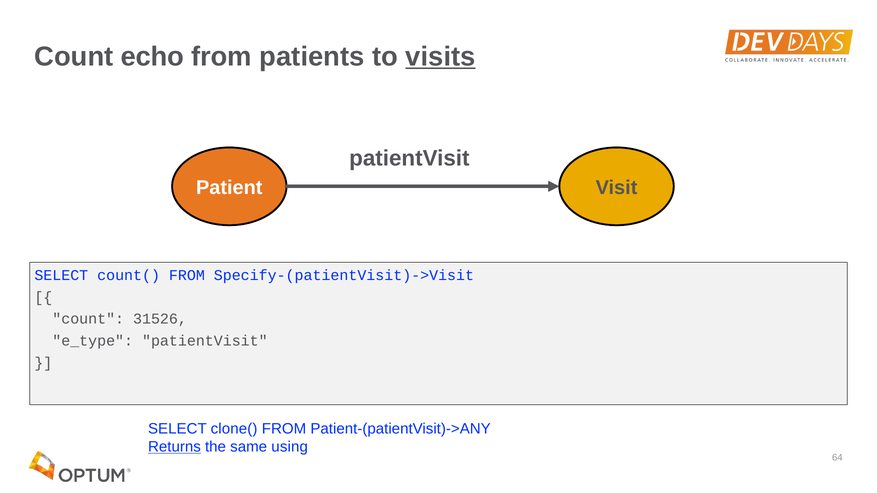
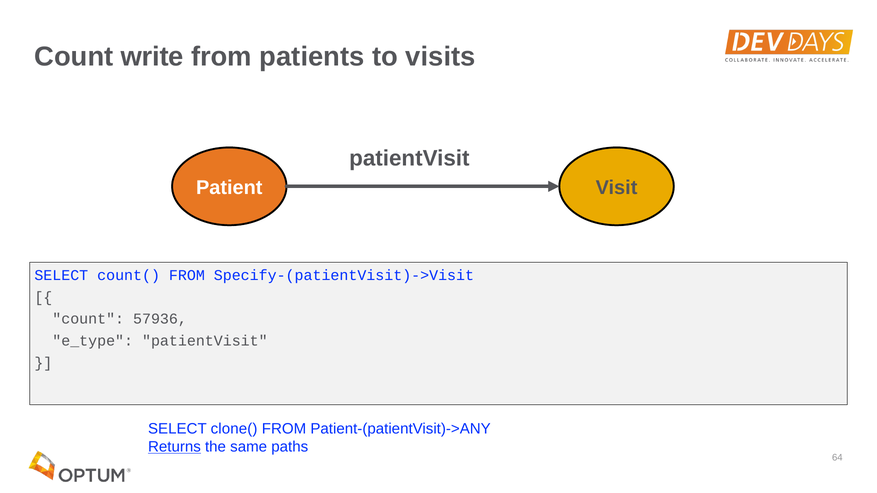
echo: echo -> write
visits underline: present -> none
31526: 31526 -> 57936
using: using -> paths
